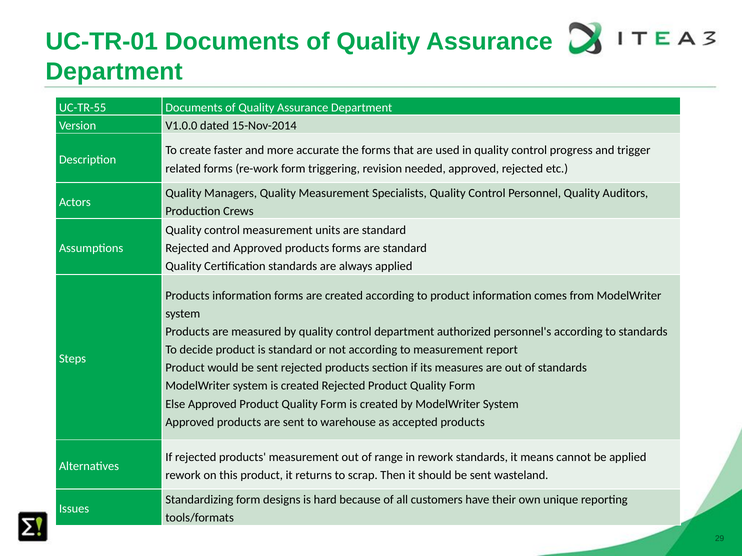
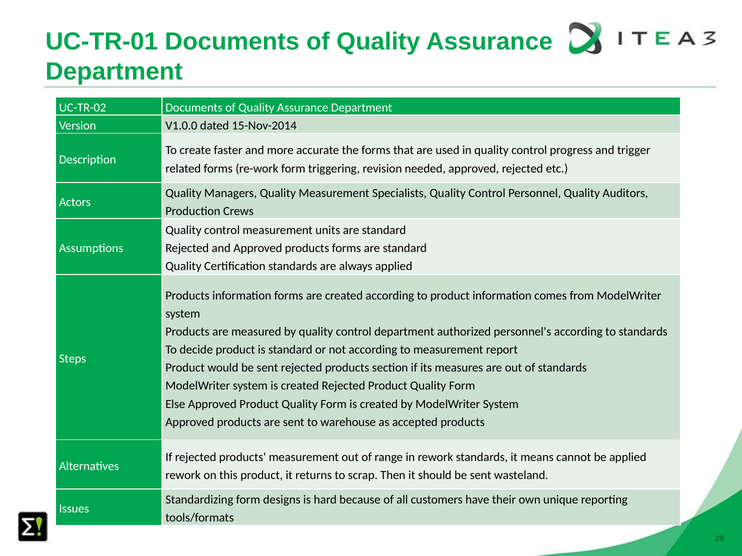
UC-TR-55: UC-TR-55 -> UC-TR-02
